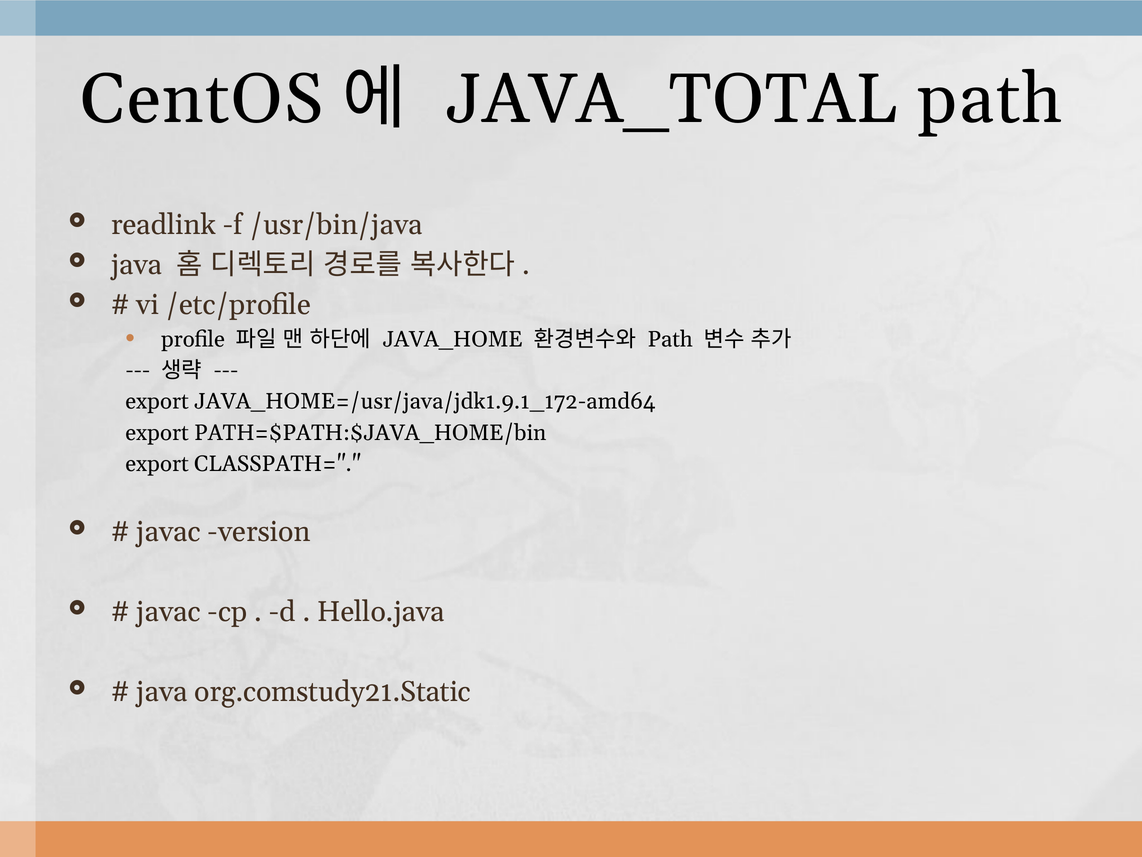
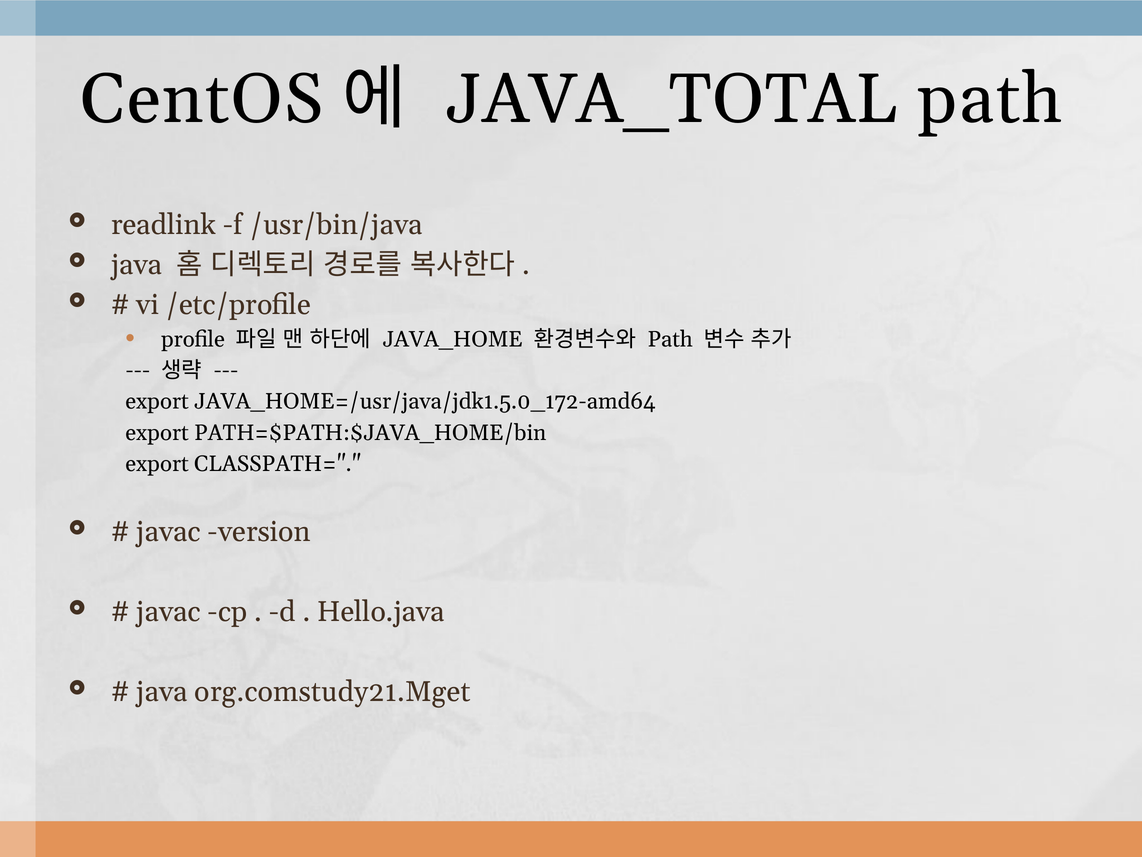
JAVA_HOME=/usr/java/jdk1.9.1_172-amd64: JAVA_HOME=/usr/java/jdk1.9.1_172-amd64 -> JAVA_HOME=/usr/java/jdk1.5.0_172-amd64
org.comstudy21.Static: org.comstudy21.Static -> org.comstudy21.Mget
